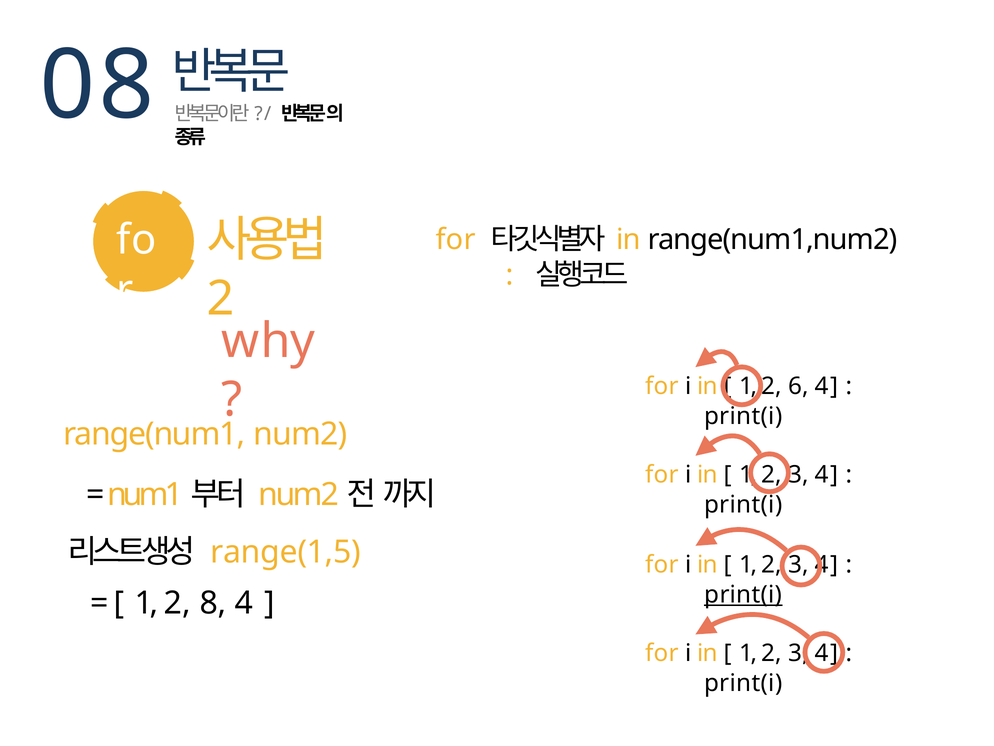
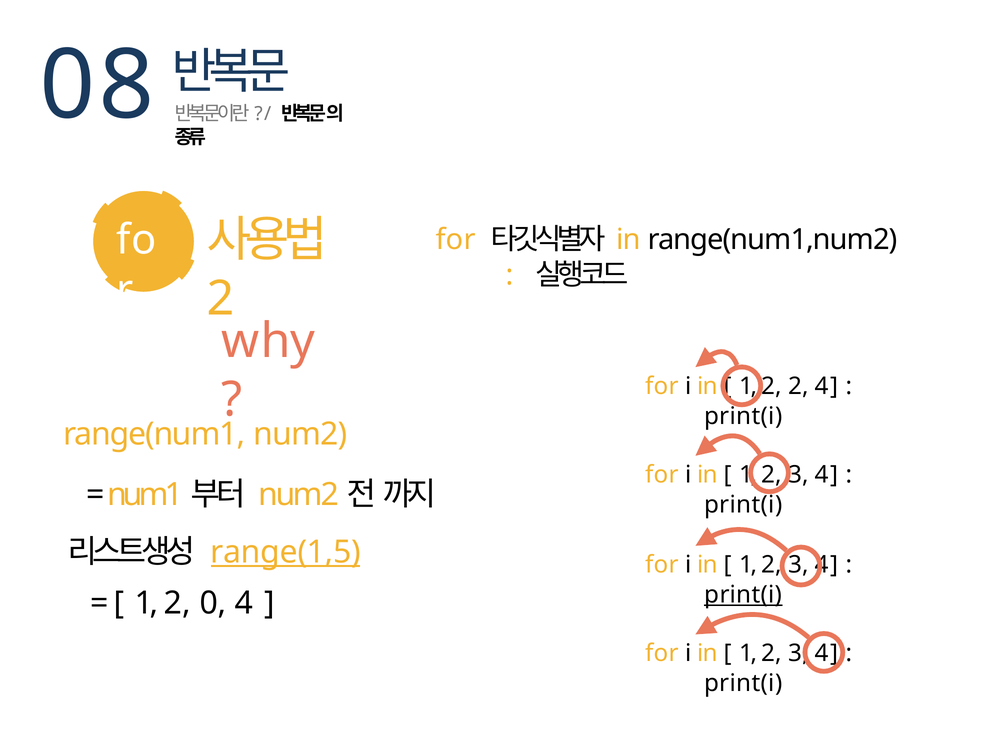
6 at (798, 386): 6 -> 2
range(1,5 underline: none -> present
8: 8 -> 0
